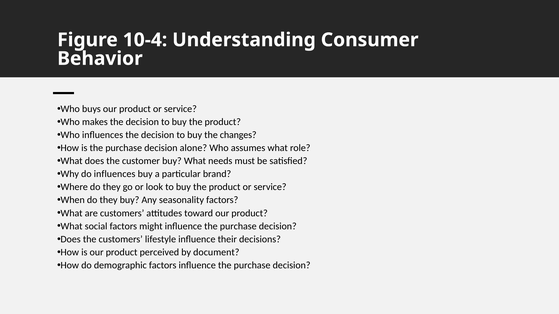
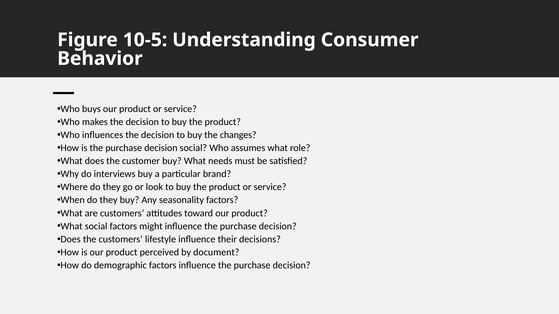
10-4: 10-4 -> 10-5
decision alone: alone -> social
do influences: influences -> interviews
